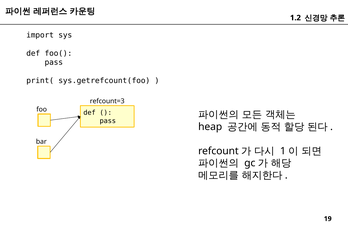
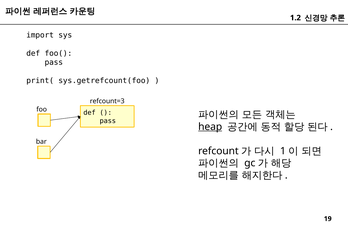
heap underline: none -> present
